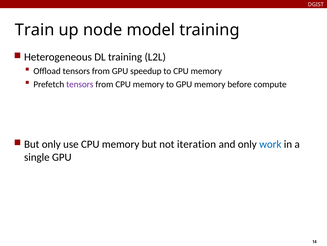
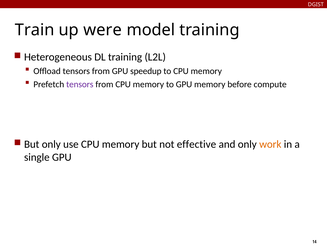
node: node -> were
iteration: iteration -> effective
work colour: blue -> orange
